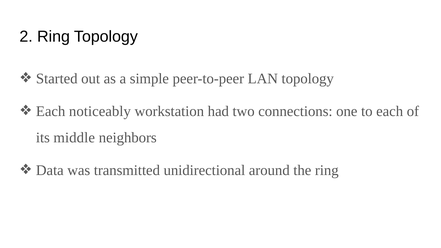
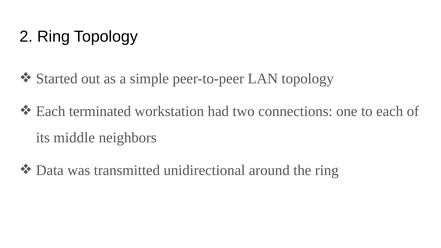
noticeably: noticeably -> terminated
